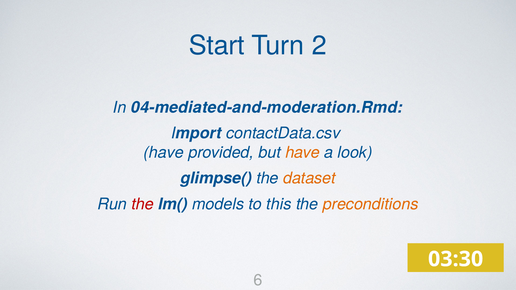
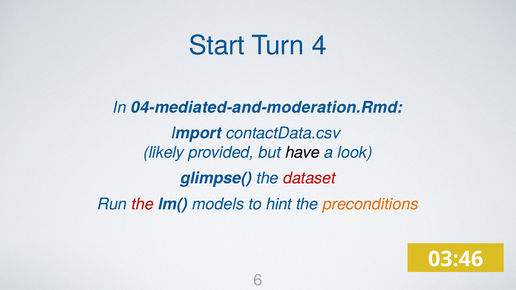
2: 2 -> 4
have at (164, 153): have -> likely
have at (303, 153) colour: orange -> black
dataset colour: orange -> red
this: this -> hint
03:30: 03:30 -> 03:46
